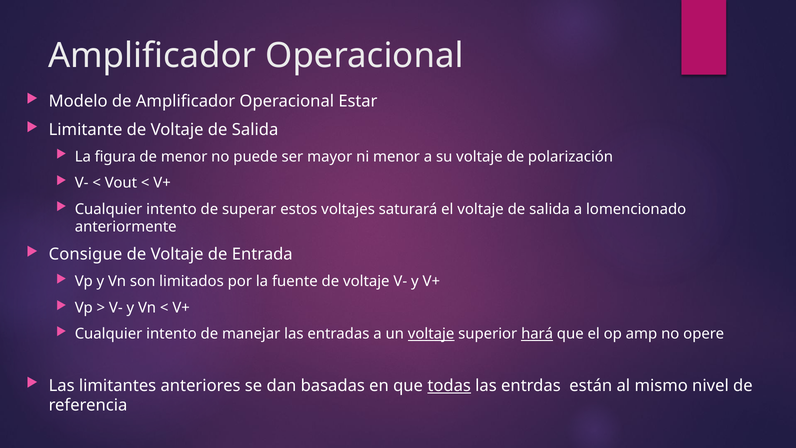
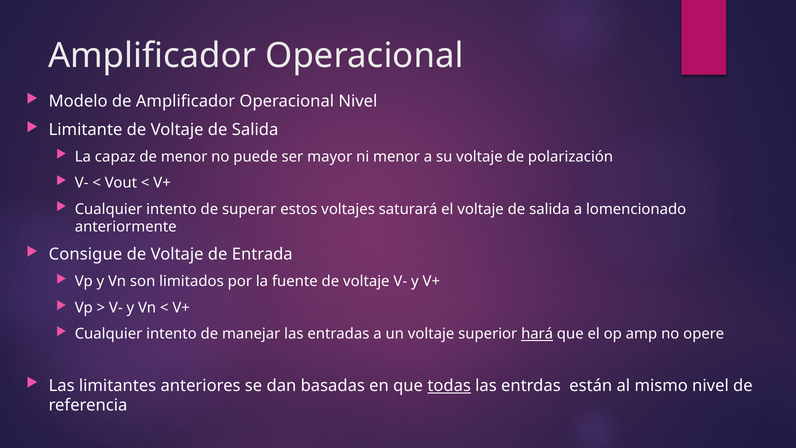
Operacional Estar: Estar -> Nivel
figura: figura -> capaz
voltaje at (431, 334) underline: present -> none
